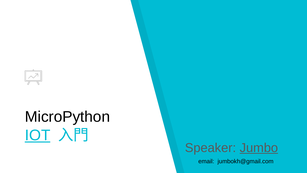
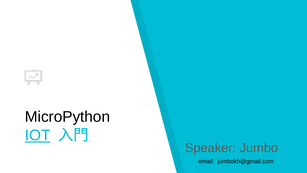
Jumbo underline: present -> none
